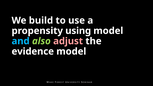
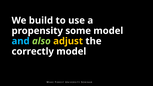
using: using -> some
adjust colour: pink -> yellow
evidence: evidence -> correctly
